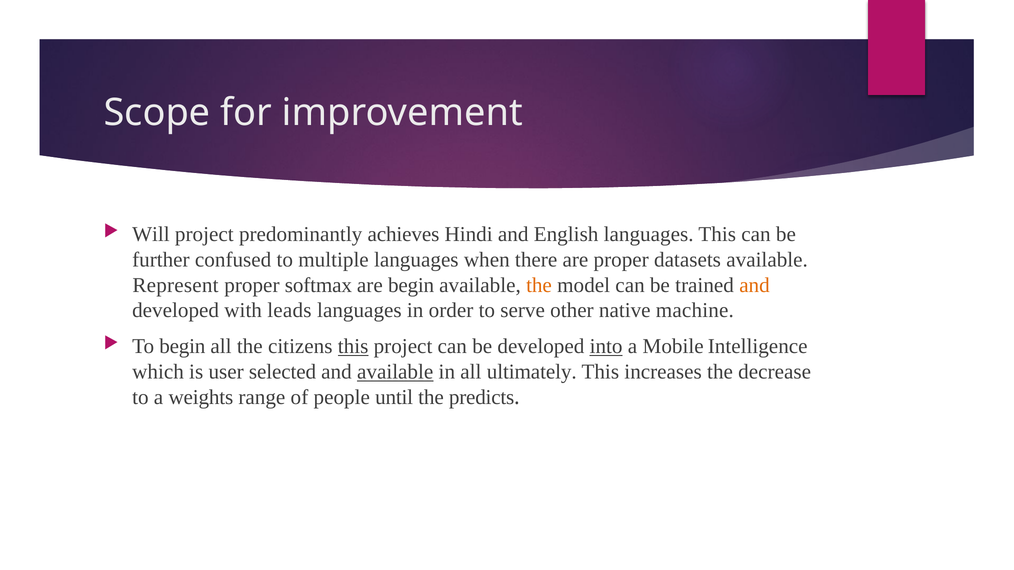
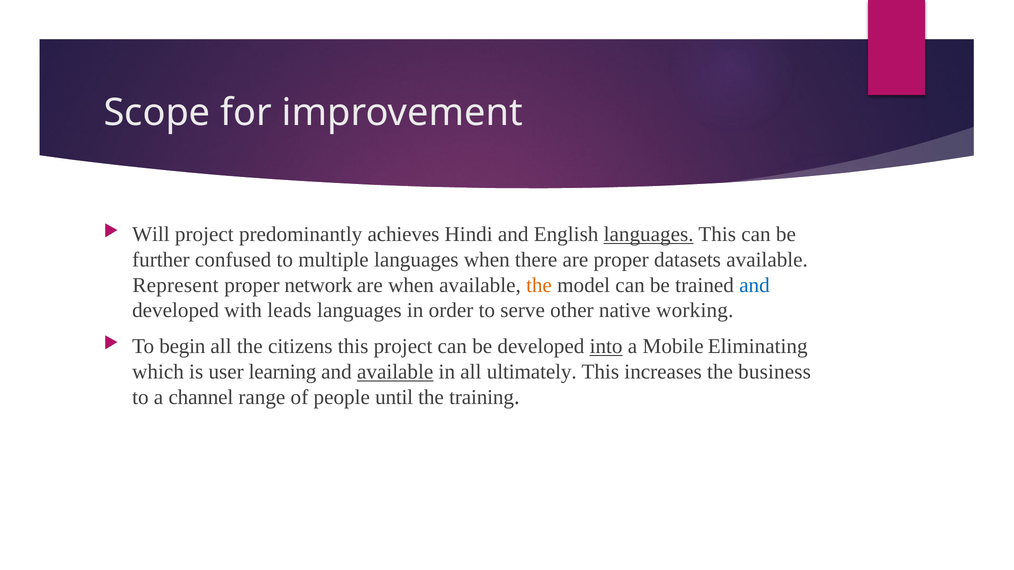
languages at (649, 235) underline: none -> present
softmax: softmax -> network
are begin: begin -> when
and at (754, 285) colour: orange -> blue
machine: machine -> working
this at (353, 347) underline: present -> none
Intelligence: Intelligence -> Eliminating
selected: selected -> learning
decrease: decrease -> business
weights: weights -> channel
predicts: predicts -> training
